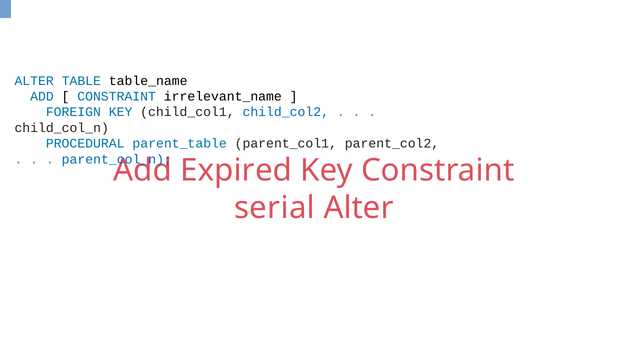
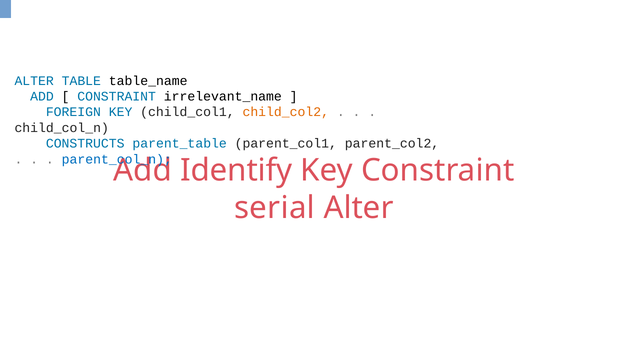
child_col2 colour: blue -> orange
PROCEDURAL: PROCEDURAL -> CONSTRUCTS
Expired: Expired -> Identify
